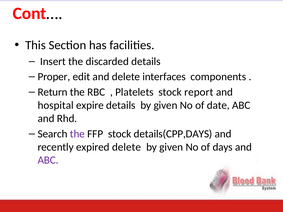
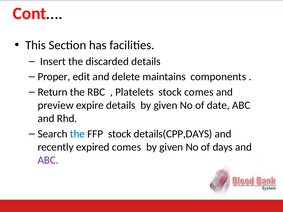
interfaces: interfaces -> maintains
stock report: report -> comes
hospital: hospital -> preview
the at (77, 134) colour: purple -> blue
expired delete: delete -> comes
